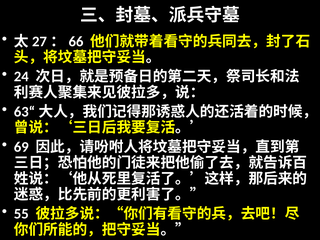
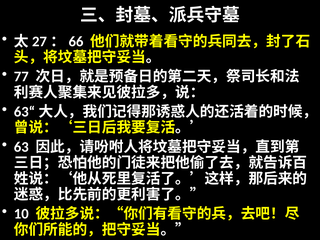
24: 24 -> 77
69: 69 -> 63
55: 55 -> 10
